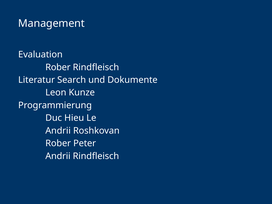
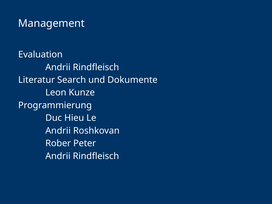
Rober at (58, 67): Rober -> Andrii
